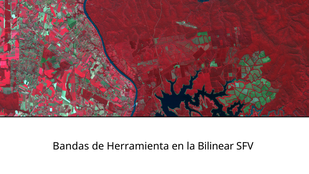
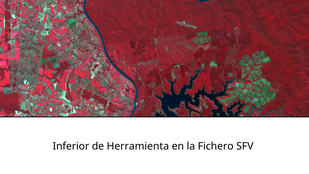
Bandas: Bandas -> Inferior
Bilinear: Bilinear -> Fichero
